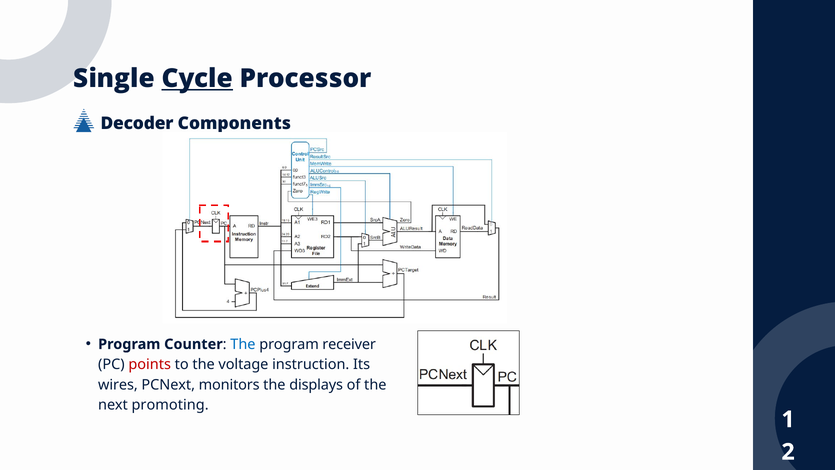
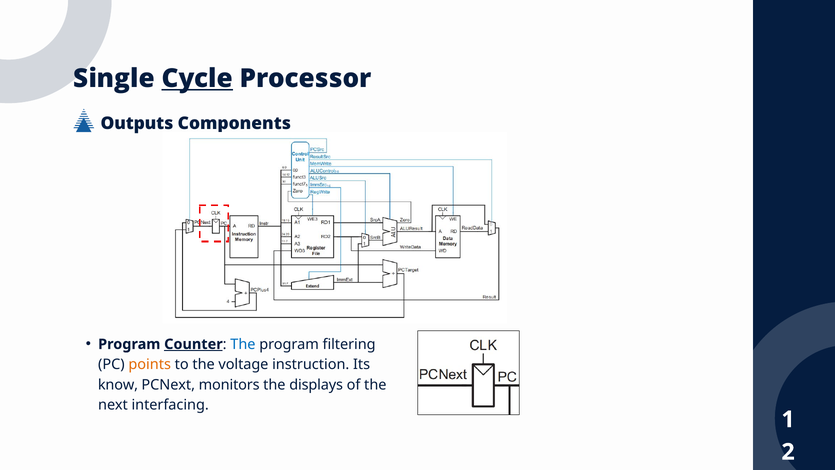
Decoder: Decoder -> Outputs
Counter underline: none -> present
receiver: receiver -> filtering
points colour: red -> orange
wires: wires -> know
promoting: promoting -> interfacing
